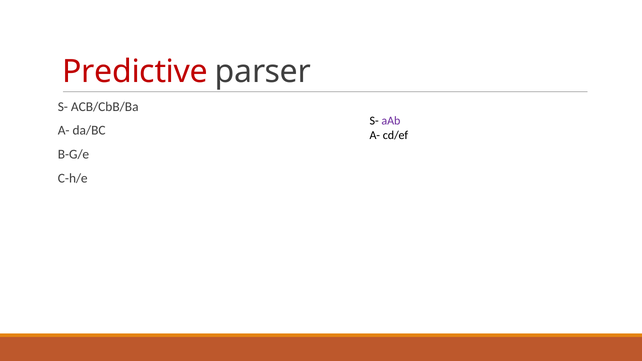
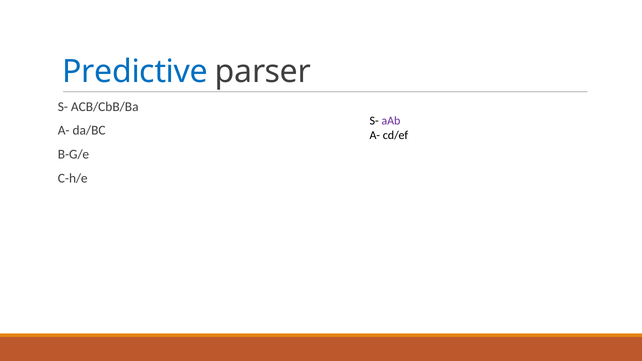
Predictive colour: red -> blue
